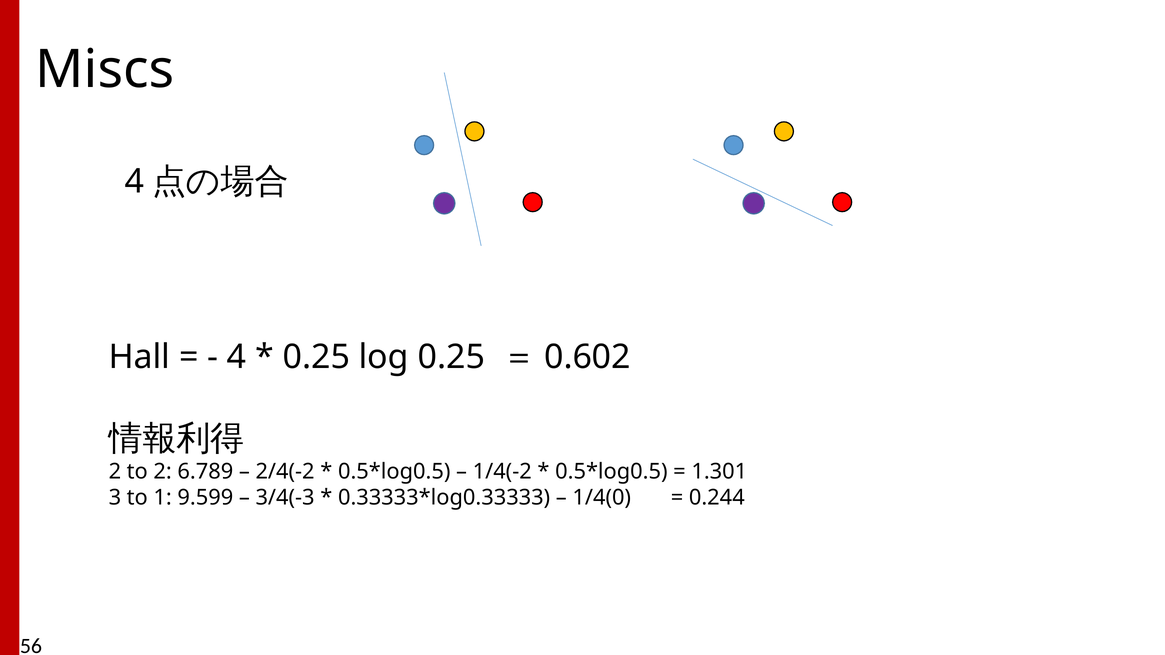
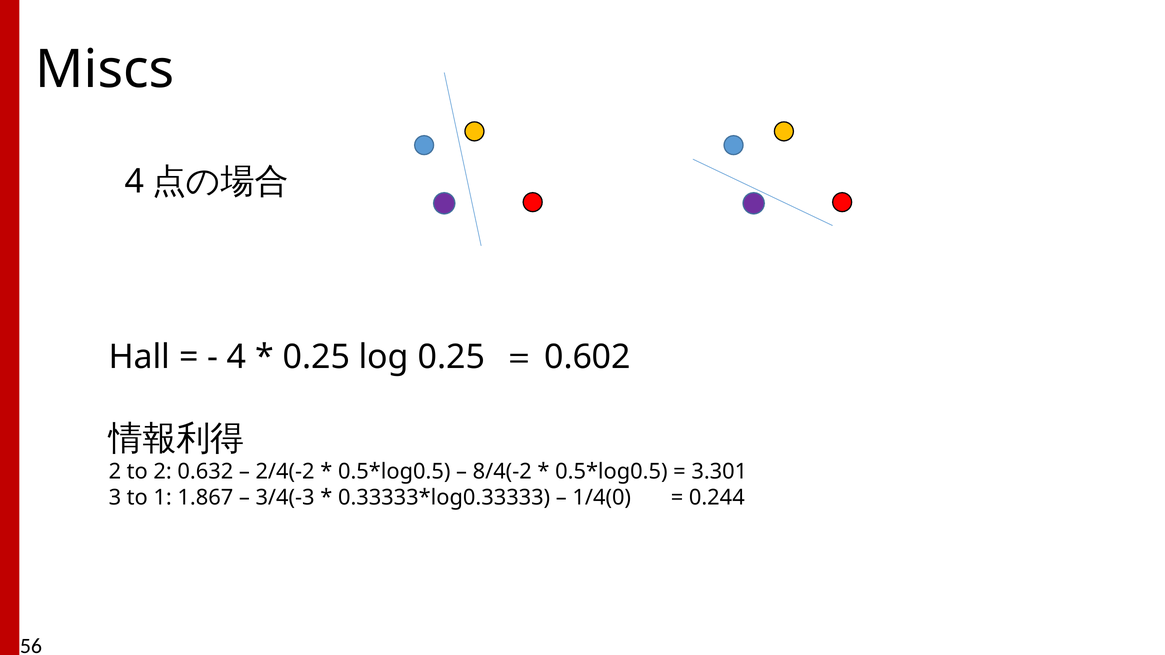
6.789: 6.789 -> 0.632
1/4(-2: 1/4(-2 -> 8/4(-2
1.301: 1.301 -> 3.301
9.599: 9.599 -> 1.867
